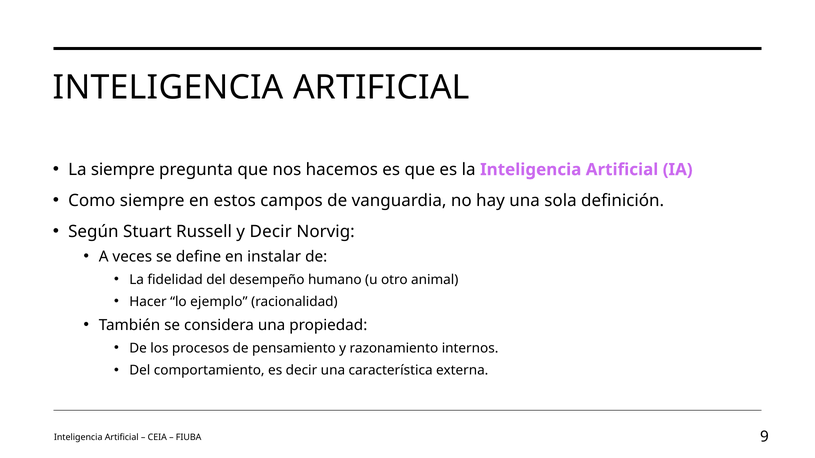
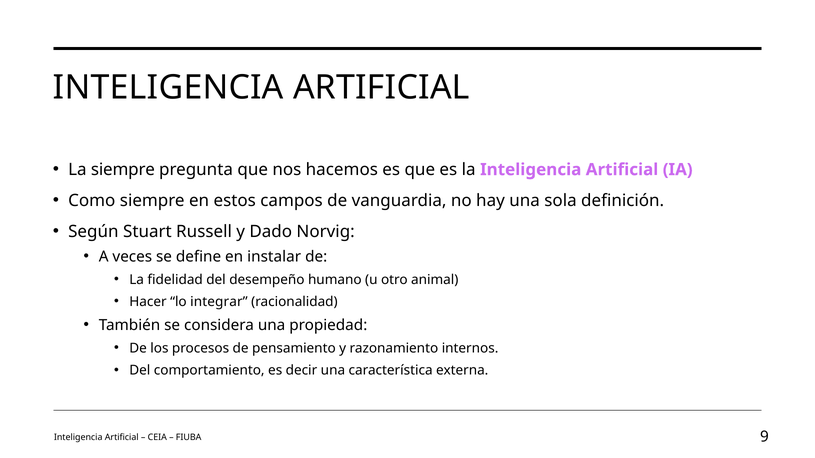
y Decir: Decir -> Dado
ejemplo: ejemplo -> integrar
